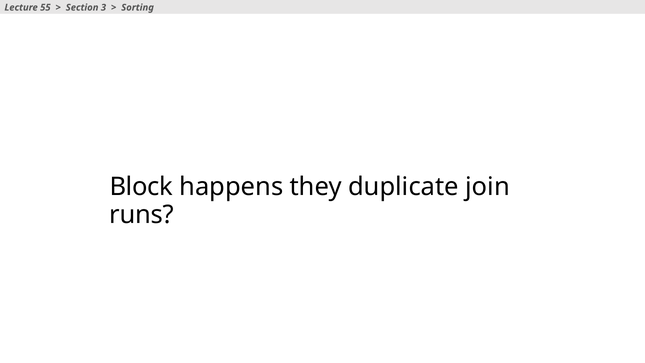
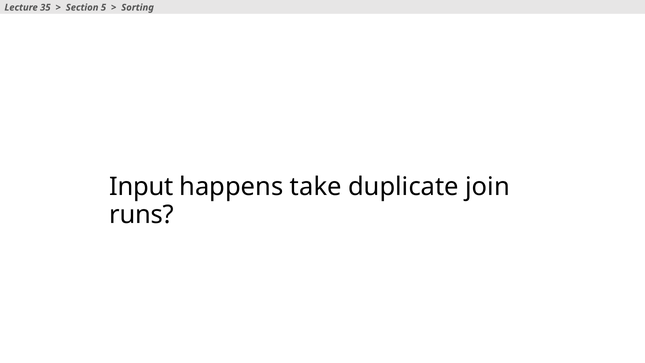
55: 55 -> 35
3: 3 -> 5
Block: Block -> Input
they: they -> take
